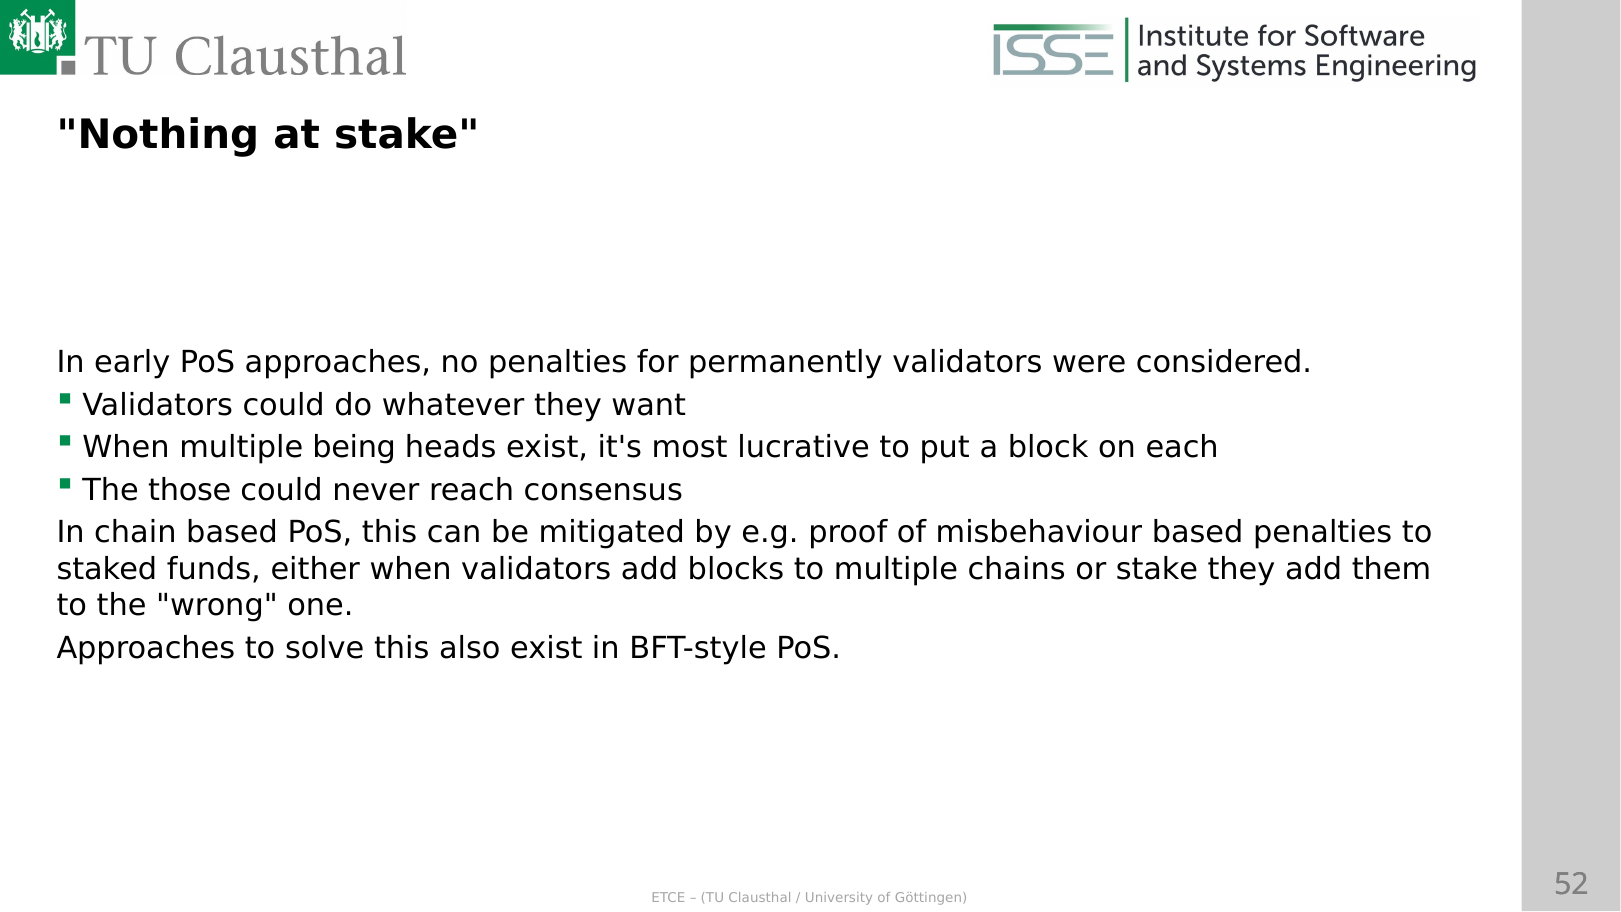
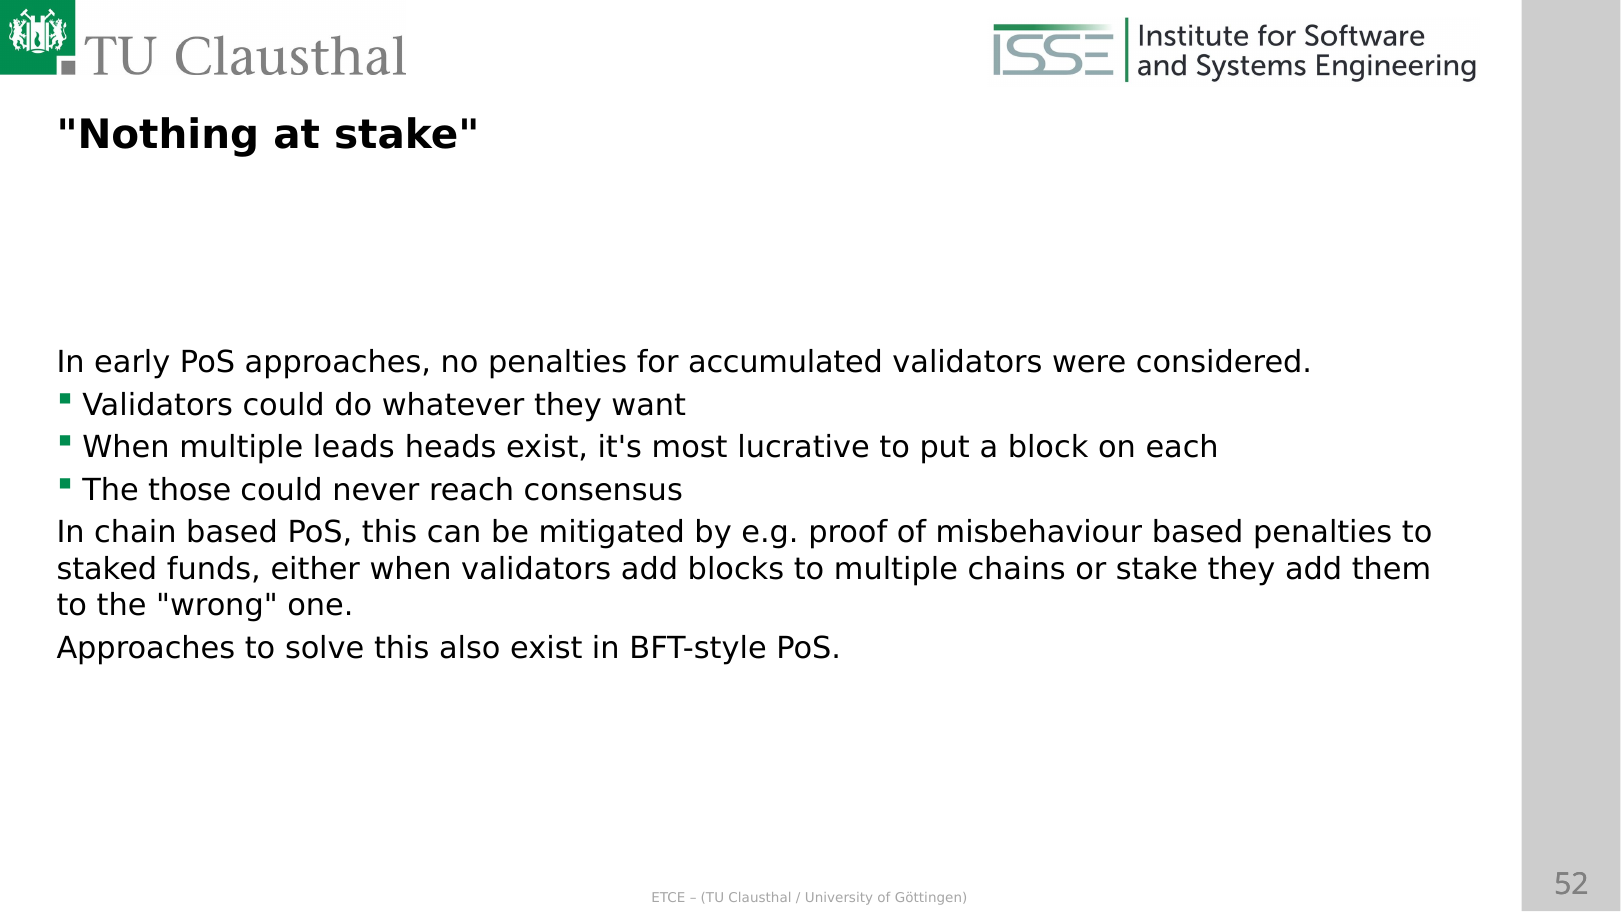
permanently: permanently -> accumulated
being: being -> leads
